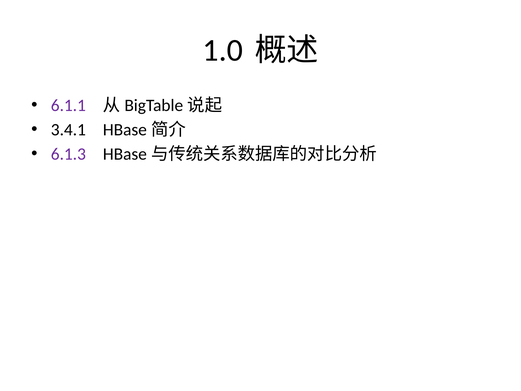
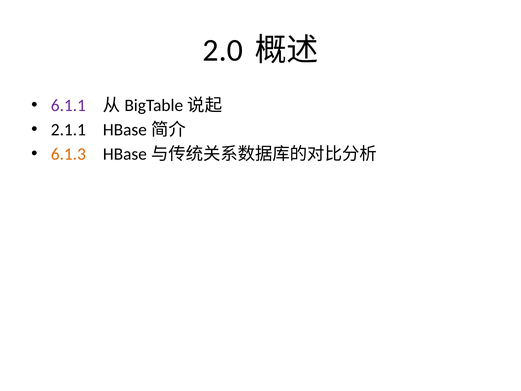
1.0: 1.0 -> 2.0
3.4.1: 3.4.1 -> 2.1.1
6.1.3 colour: purple -> orange
